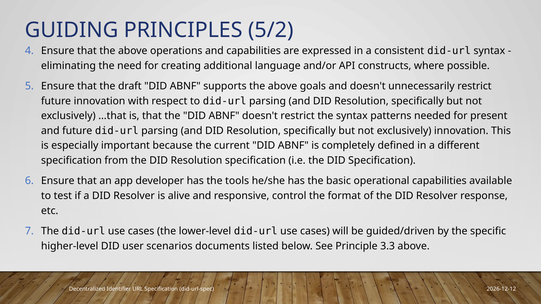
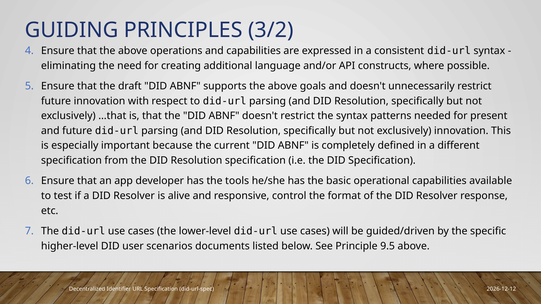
5/2: 5/2 -> 3/2
3.3: 3.3 -> 9.5
